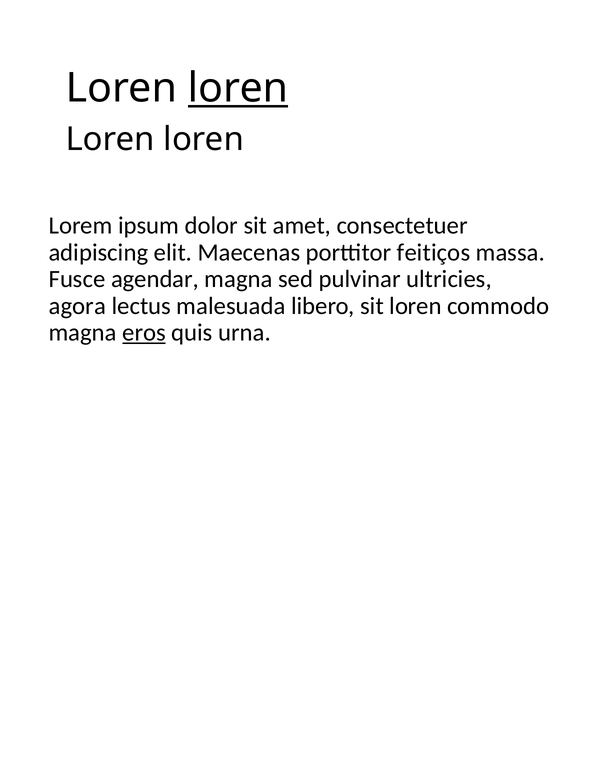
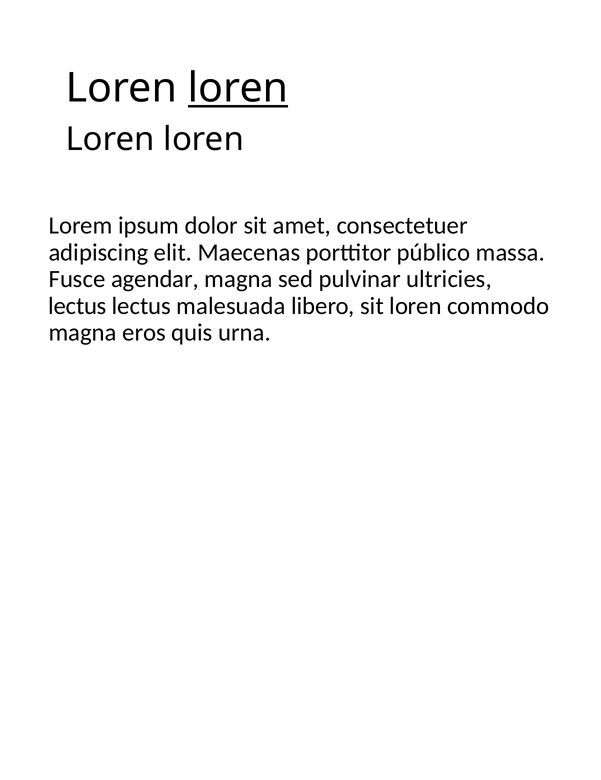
feitiços: feitiços -> público
agora at (77, 306): agora -> lectus
eros underline: present -> none
